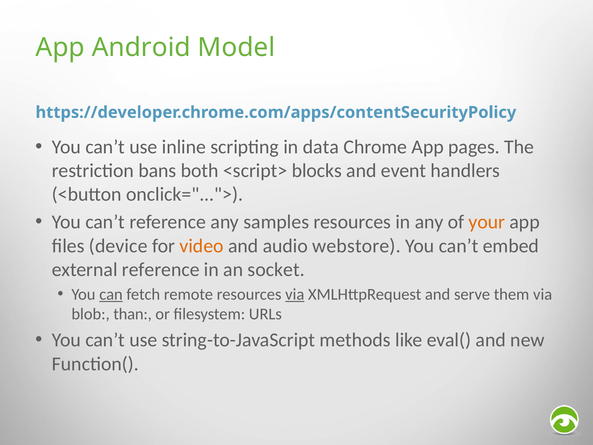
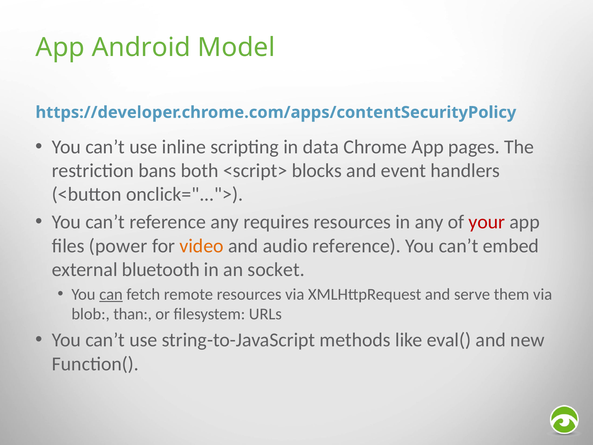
samples: samples -> requires
your colour: orange -> red
device: device -> power
audio webstore: webstore -> reference
external reference: reference -> bluetooth
via at (295, 294) underline: present -> none
